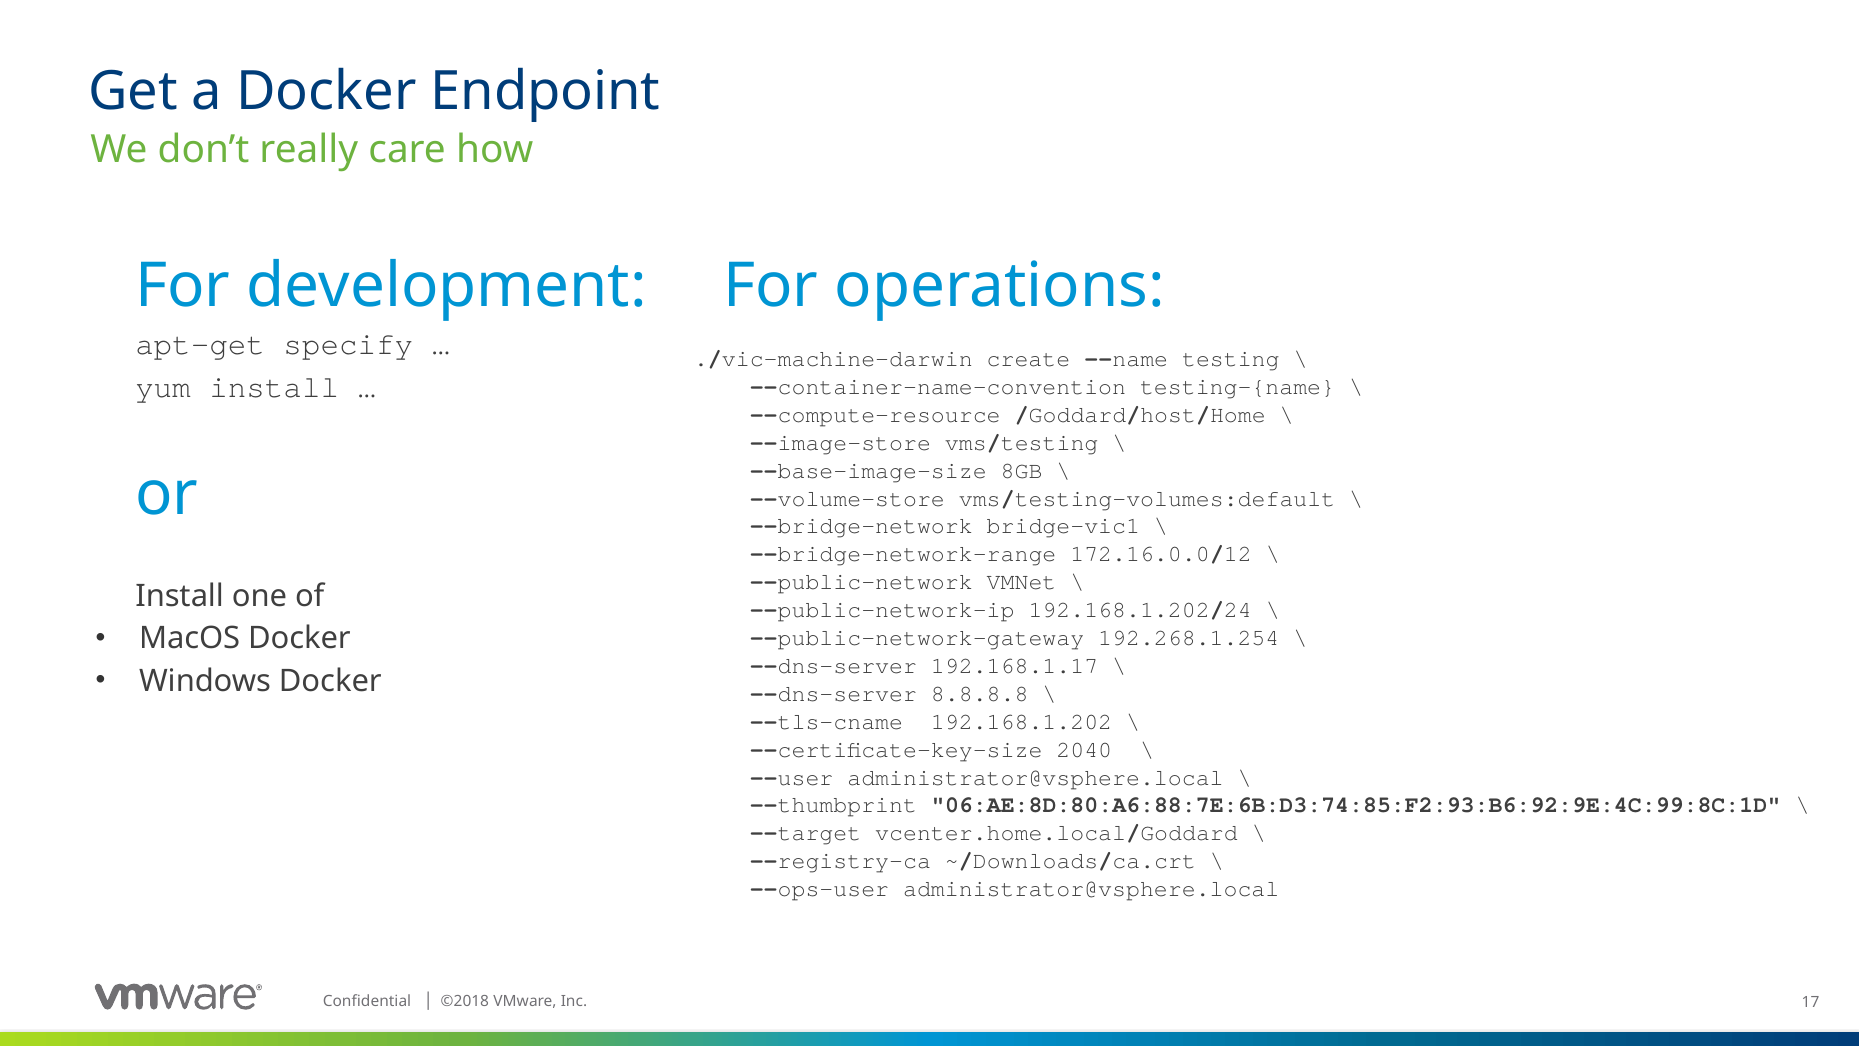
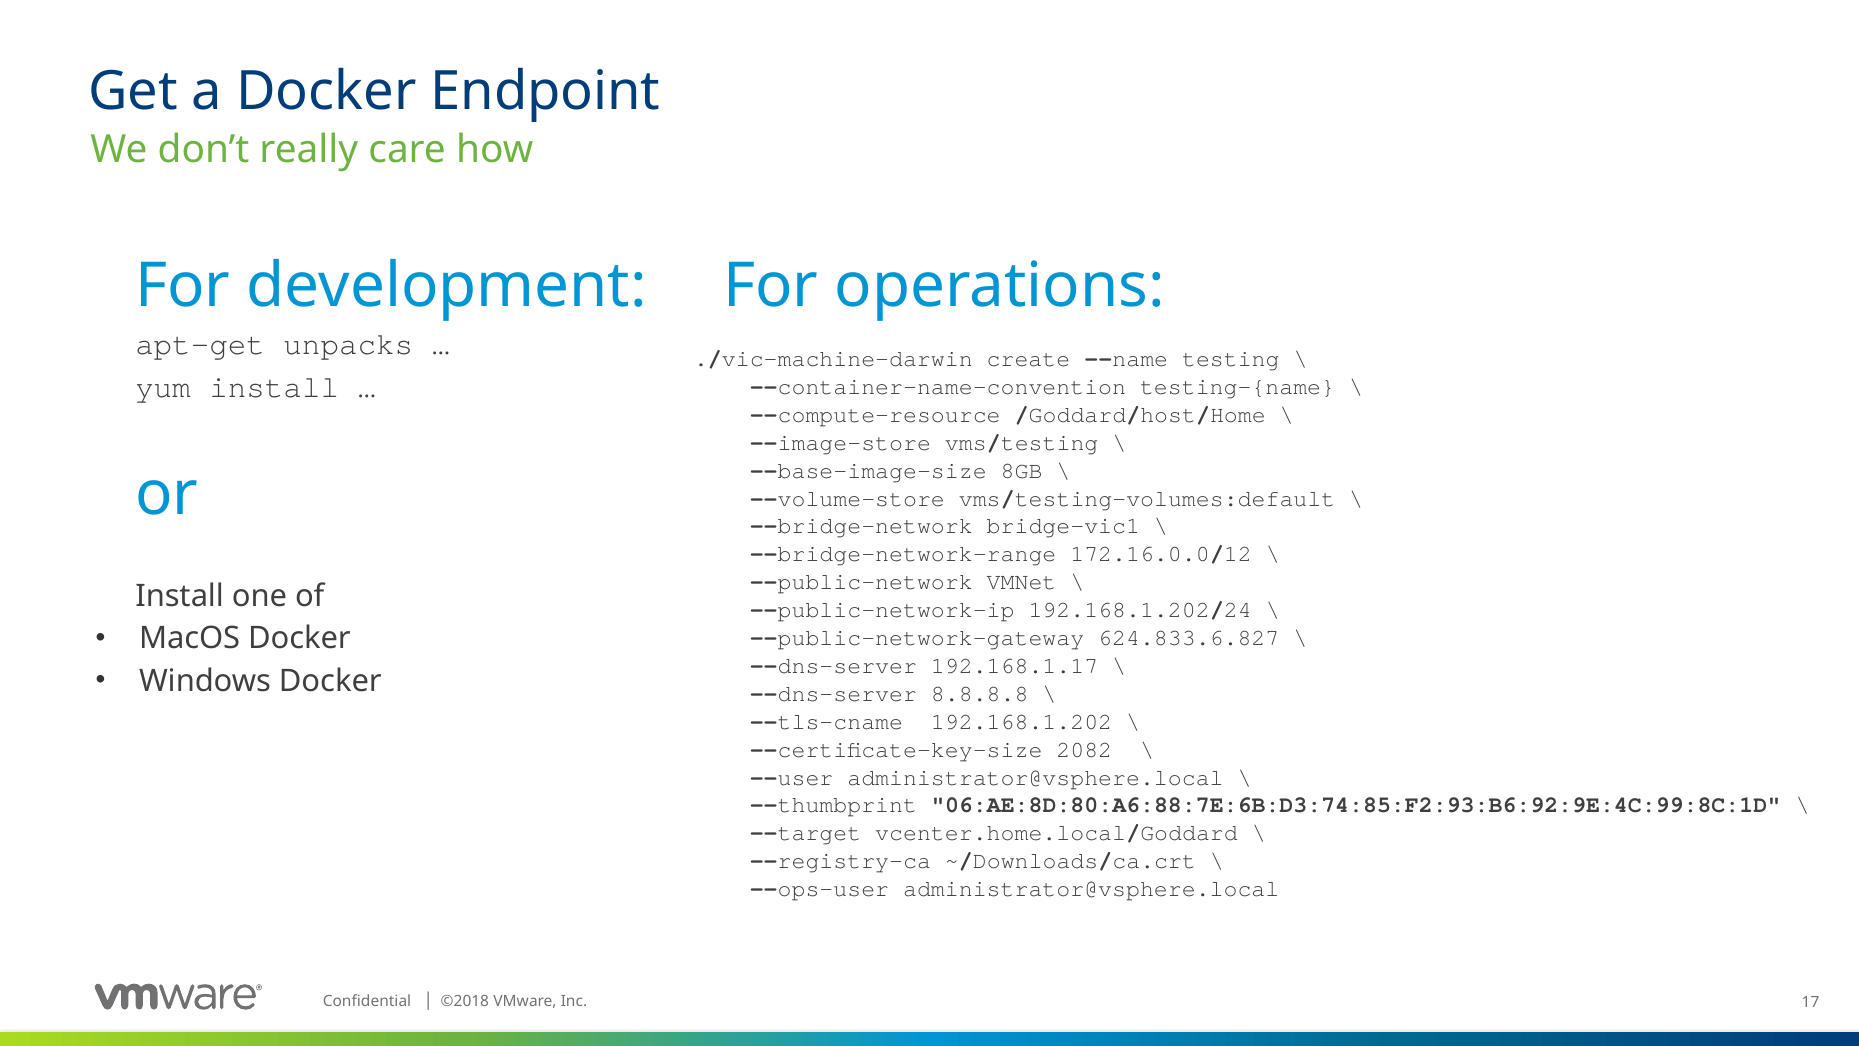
specify: specify -> unpacks
192.268.1.254: 192.268.1.254 -> 624.833.6.827
2040: 2040 -> 2082
